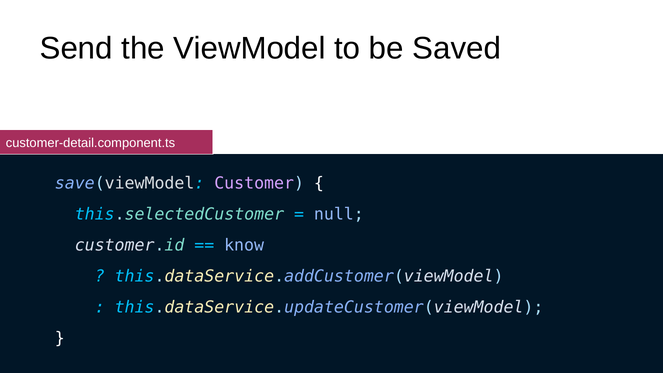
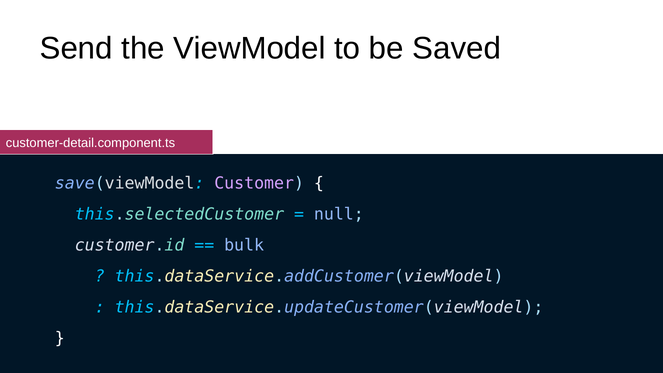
know: know -> bulk
